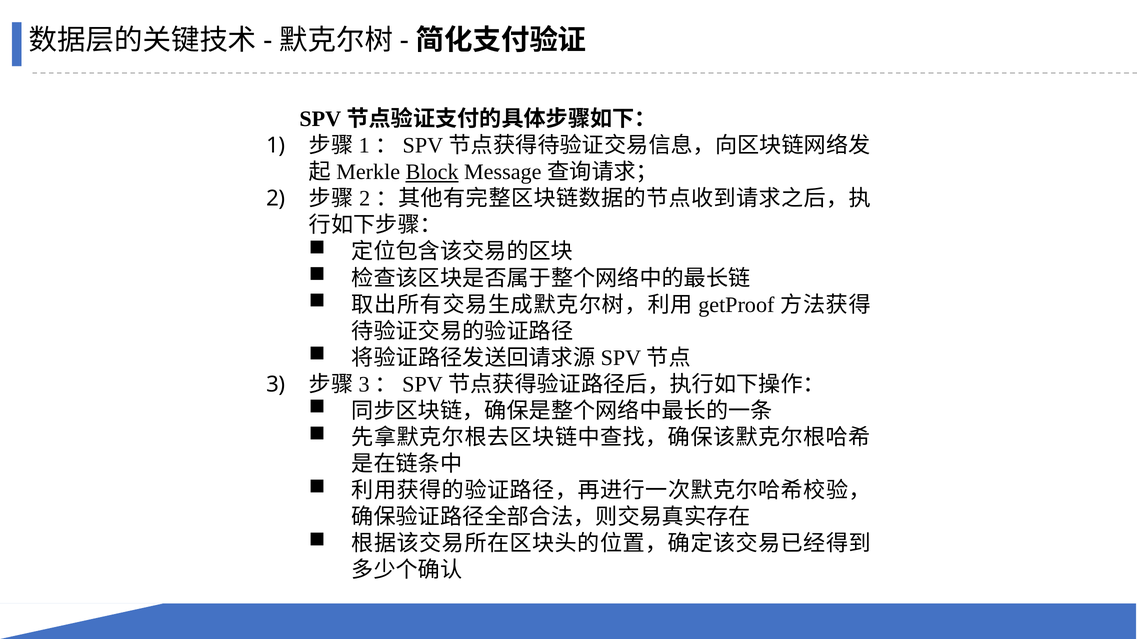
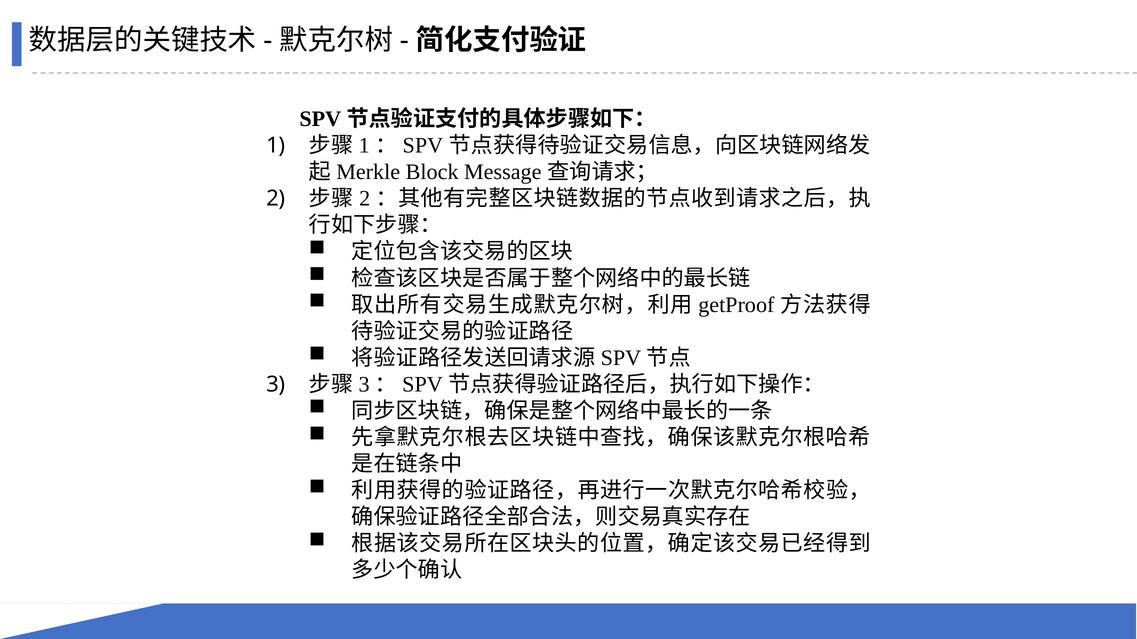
Block underline: present -> none
